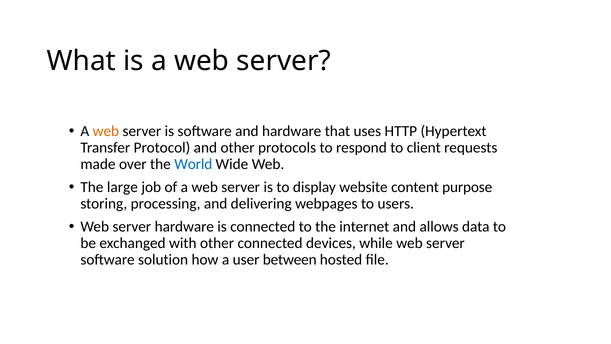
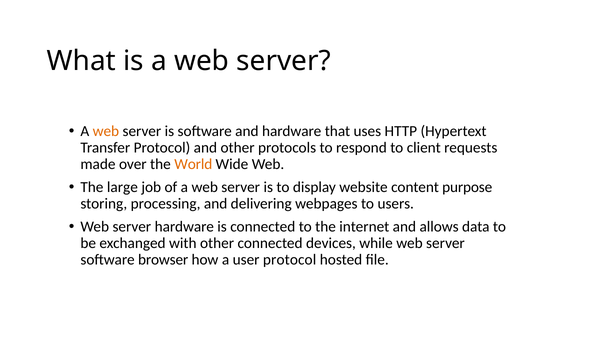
World colour: blue -> orange
solution: solution -> browser
user between: between -> protocol
